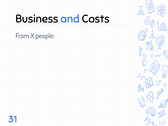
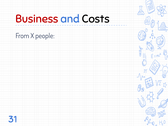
Business colour: black -> red
